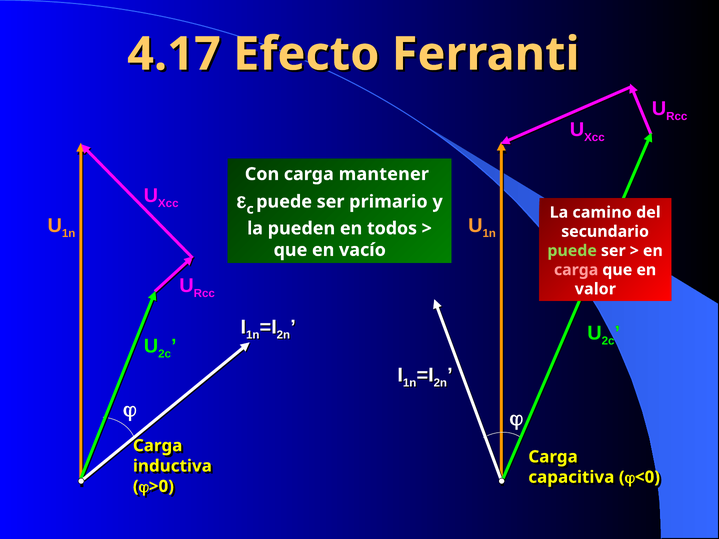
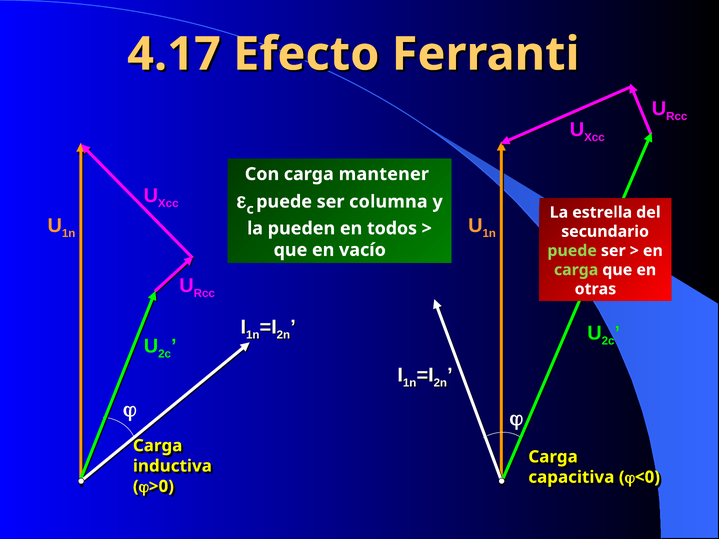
primario: primario -> columna
camino: camino -> estrella
carga at (576, 270) colour: pink -> light green
valor: valor -> otras
